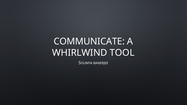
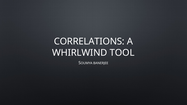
COMMUNICATE: COMMUNICATE -> CORRELATIONS
